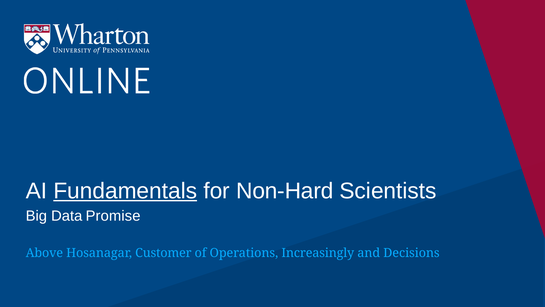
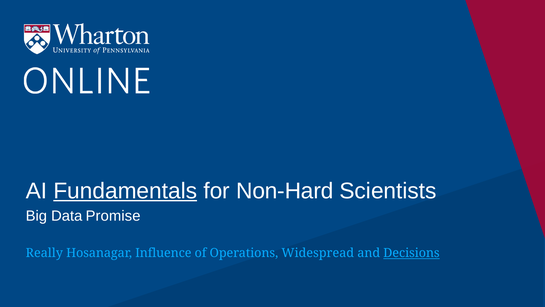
Above: Above -> Really
Customer: Customer -> Influence
Increasingly: Increasingly -> Widespread
Decisions underline: none -> present
